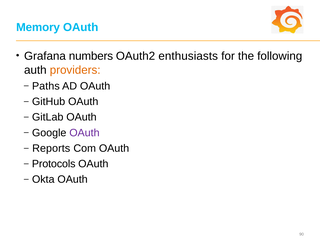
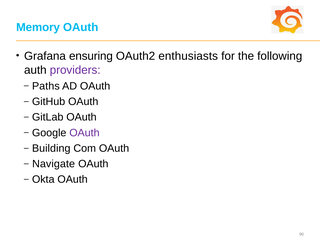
numbers: numbers -> ensuring
providers colour: orange -> purple
Reports: Reports -> Building
Protocols: Protocols -> Navigate
